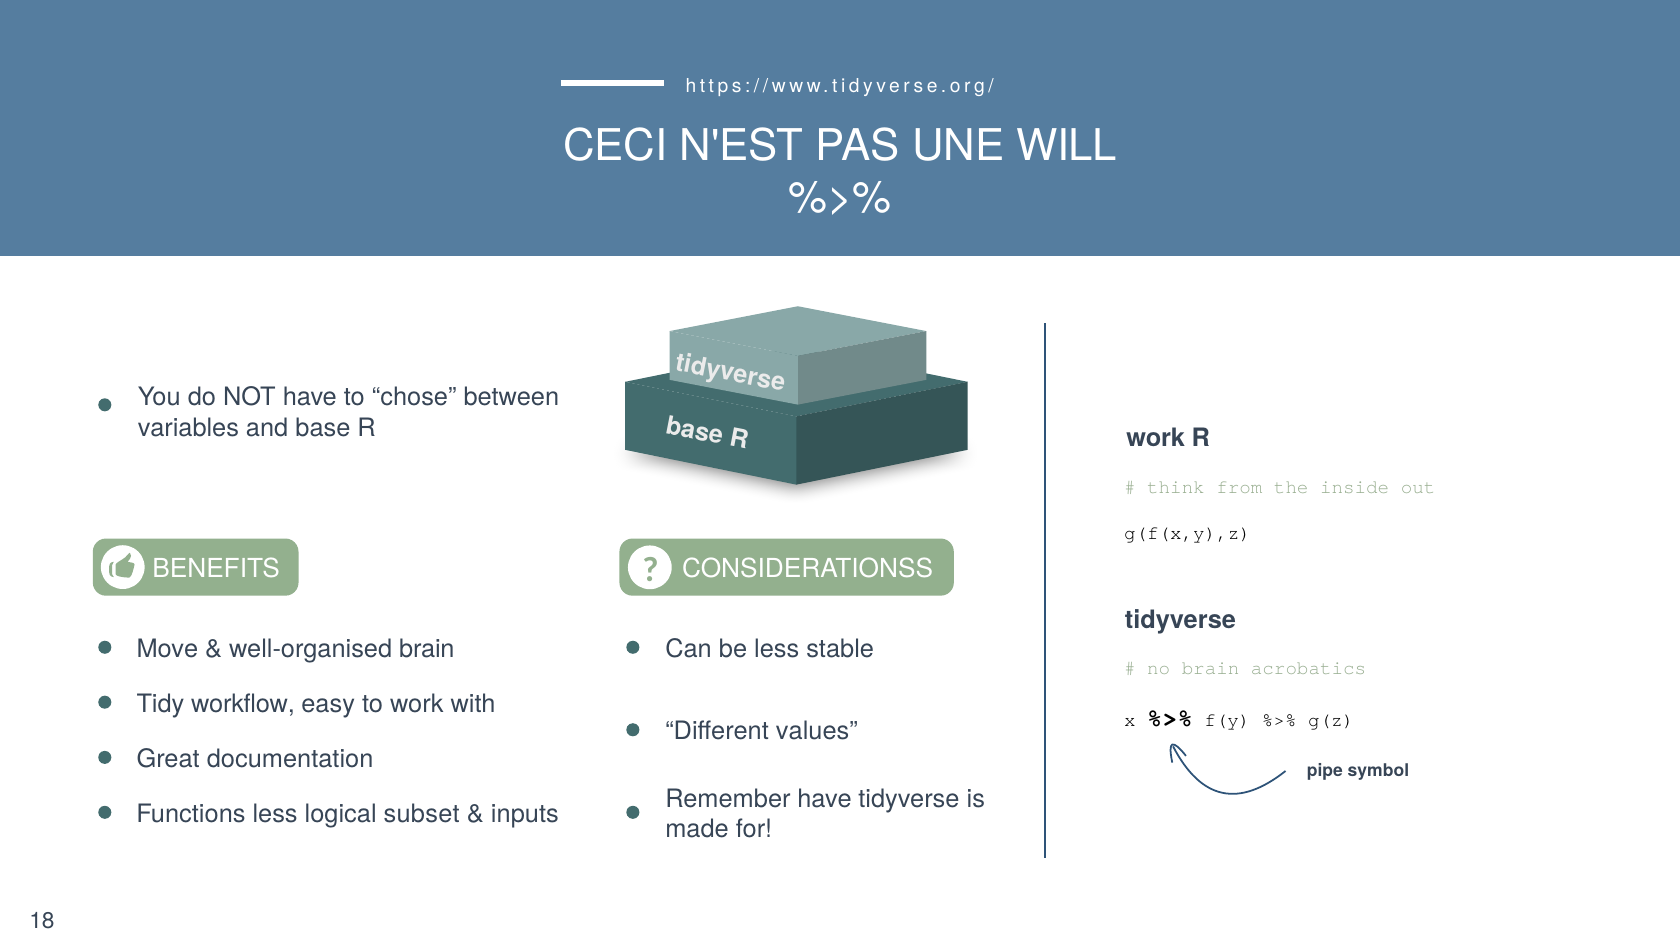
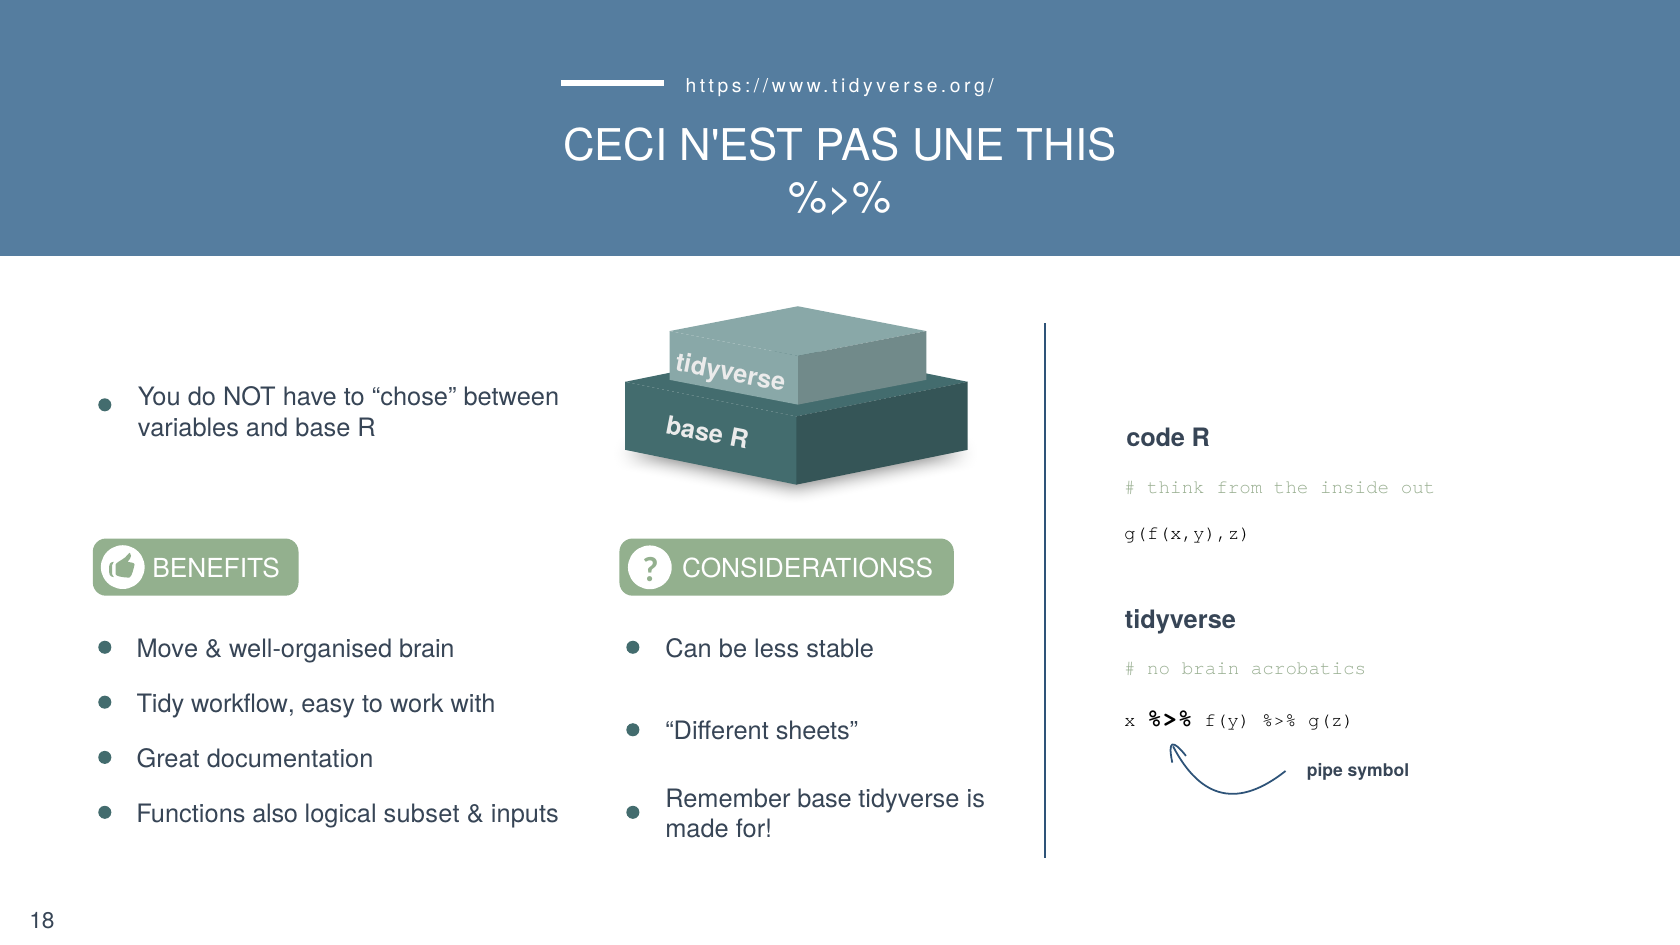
WILL: WILL -> THIS
work at (1156, 439): work -> code
values: values -> sheets
Remember have: have -> base
Functions less: less -> also
